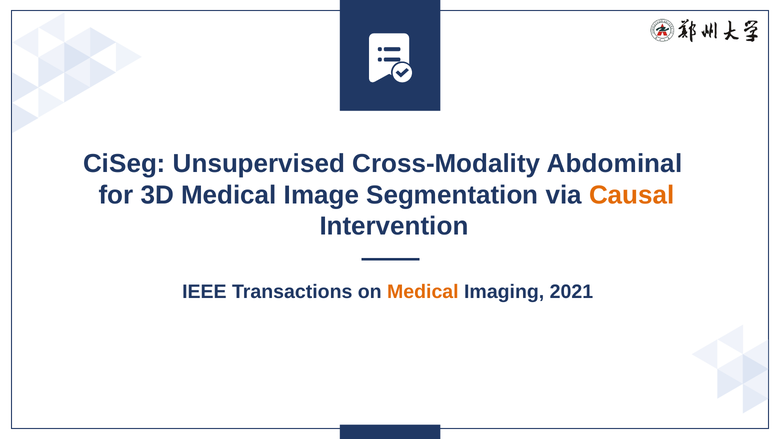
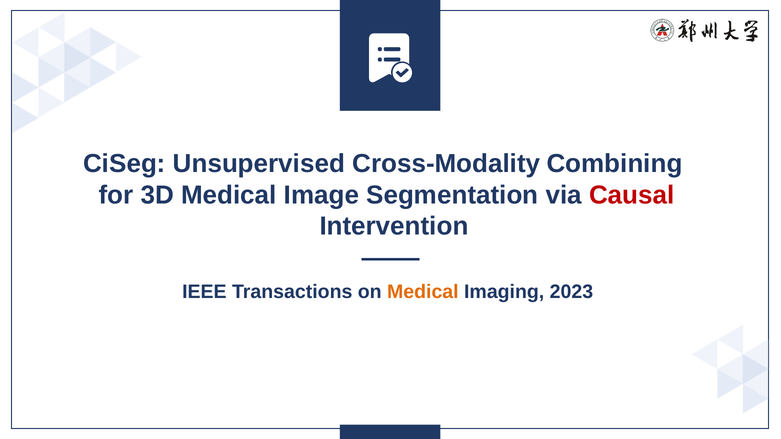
Abdominal: Abdominal -> Combining
Causal colour: orange -> red
2021: 2021 -> 2023
